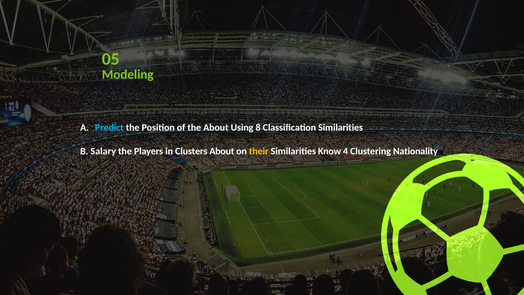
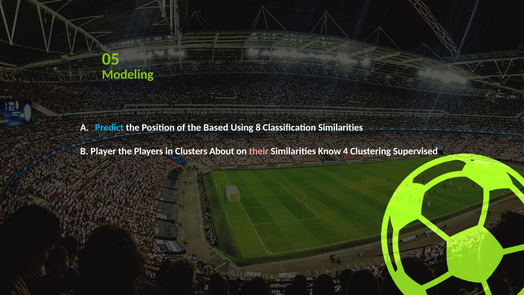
the About: About -> Based
Salary: Salary -> Player
their colour: yellow -> pink
Nationality: Nationality -> Supervised
